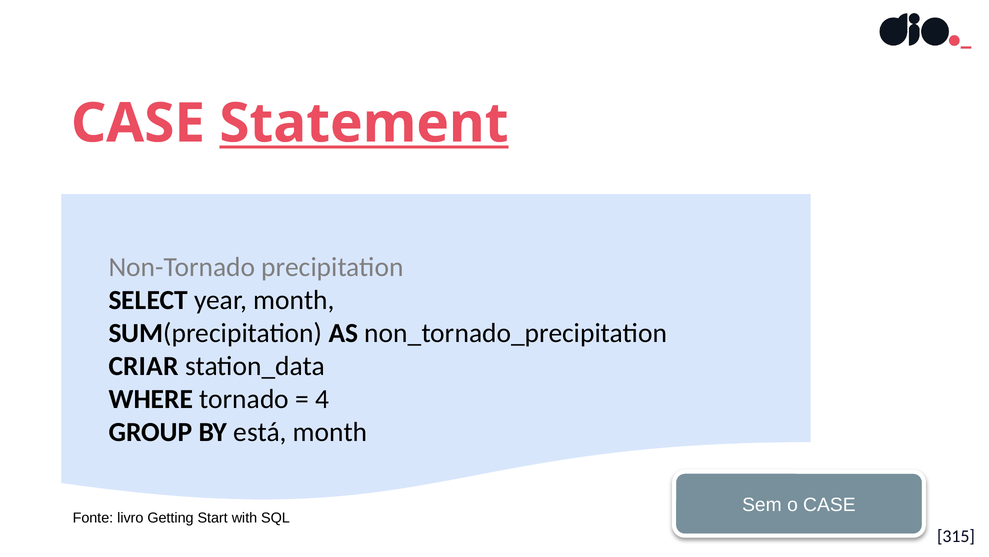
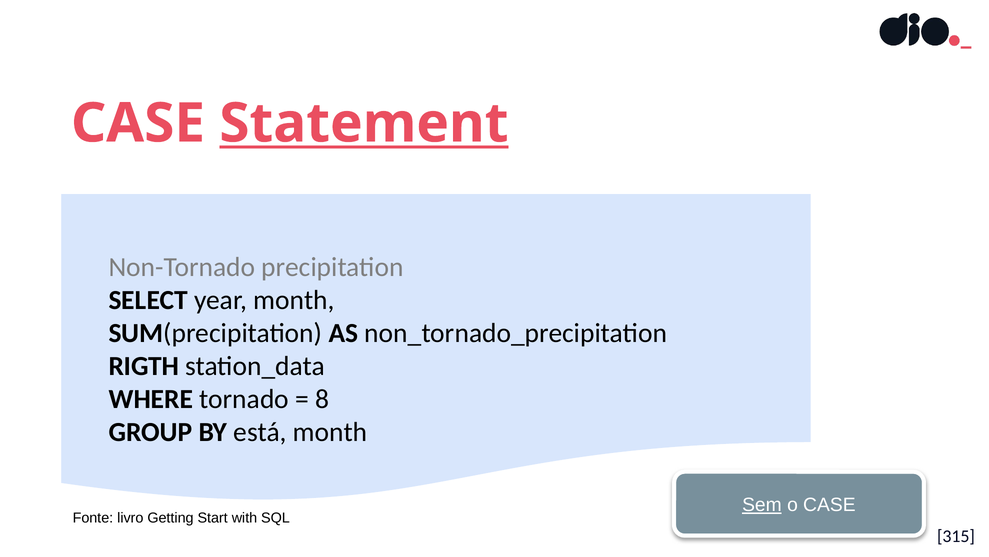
CRIAR: CRIAR -> RIGTH
4: 4 -> 8
Sem underline: none -> present
